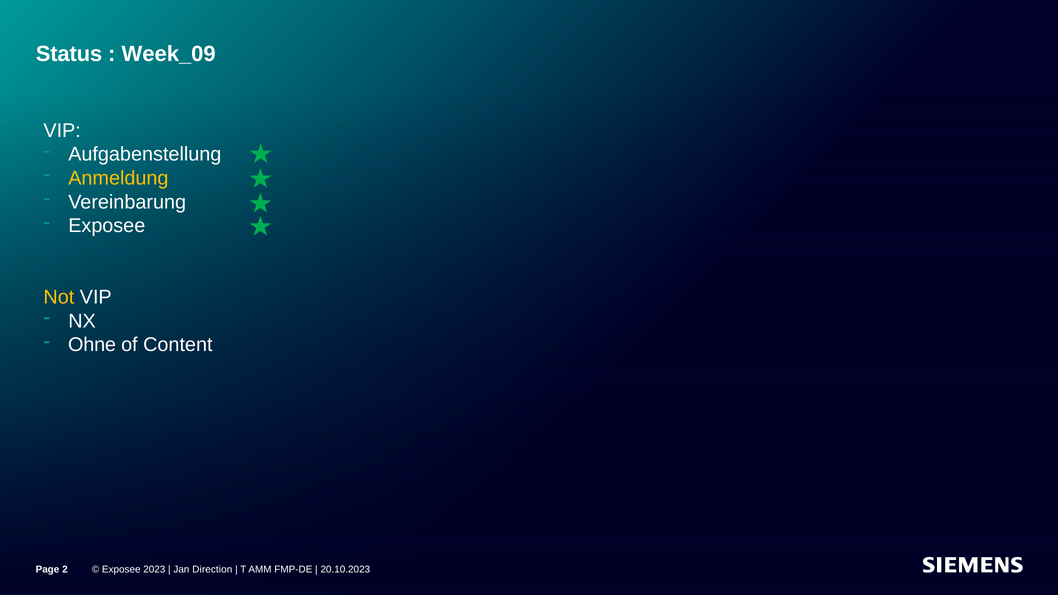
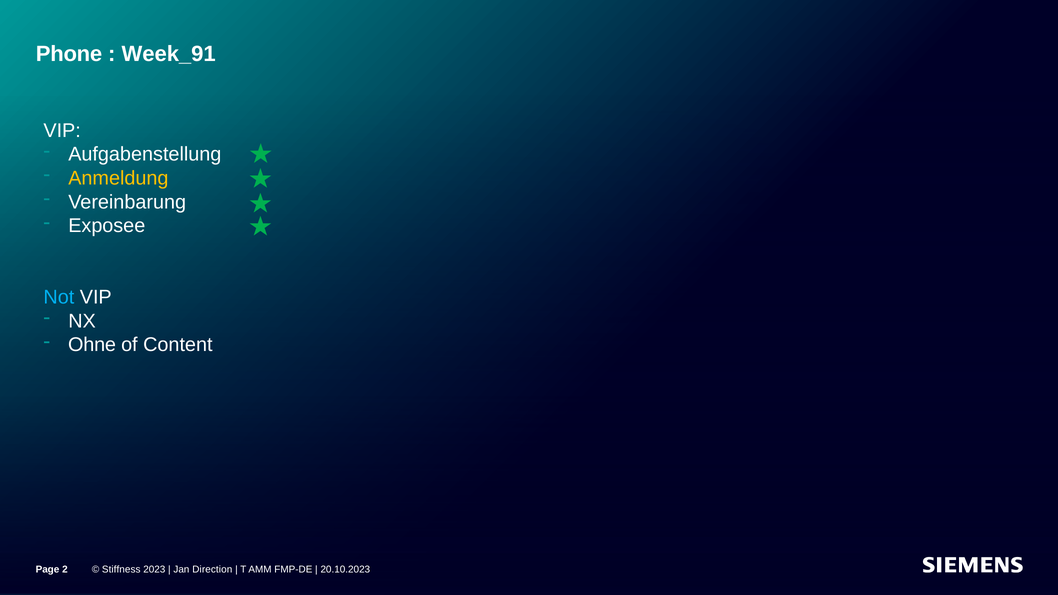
Status: Status -> Phone
Week_09: Week_09 -> Week_91
Not colour: yellow -> light blue
Exposee at (121, 569): Exposee -> Stiffness
